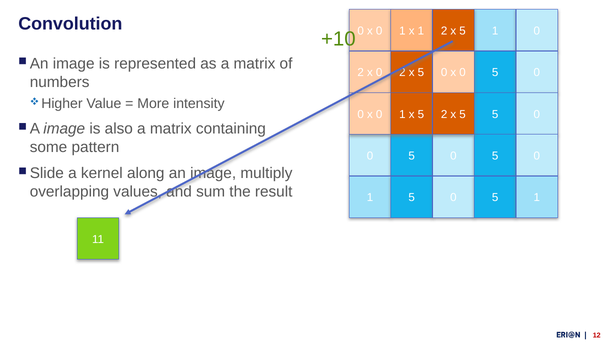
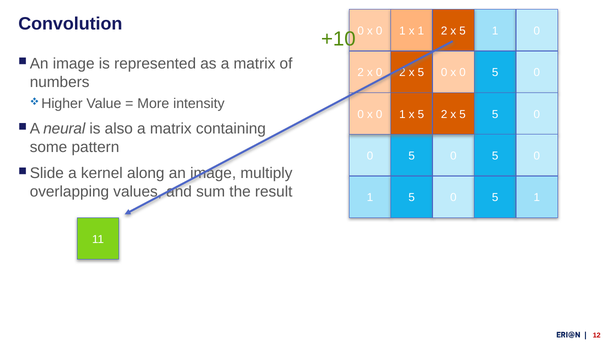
image at (64, 129): image -> neural
